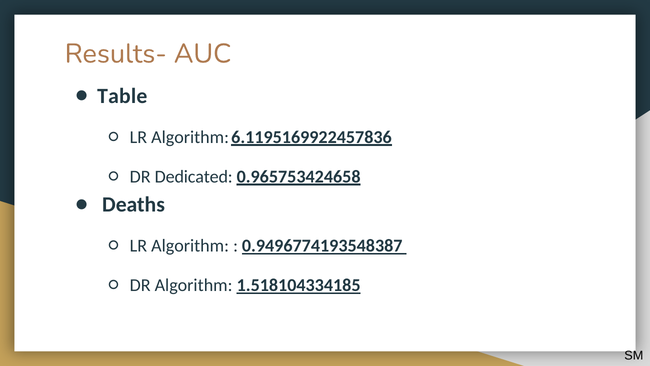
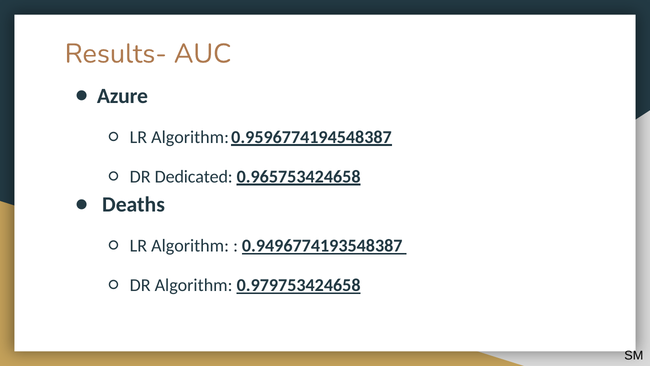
Table: Table -> Azure
6.1195169922457836: 6.1195169922457836 -> 0.9596774194548387
1.518104334185: 1.518104334185 -> 0.979753424658
